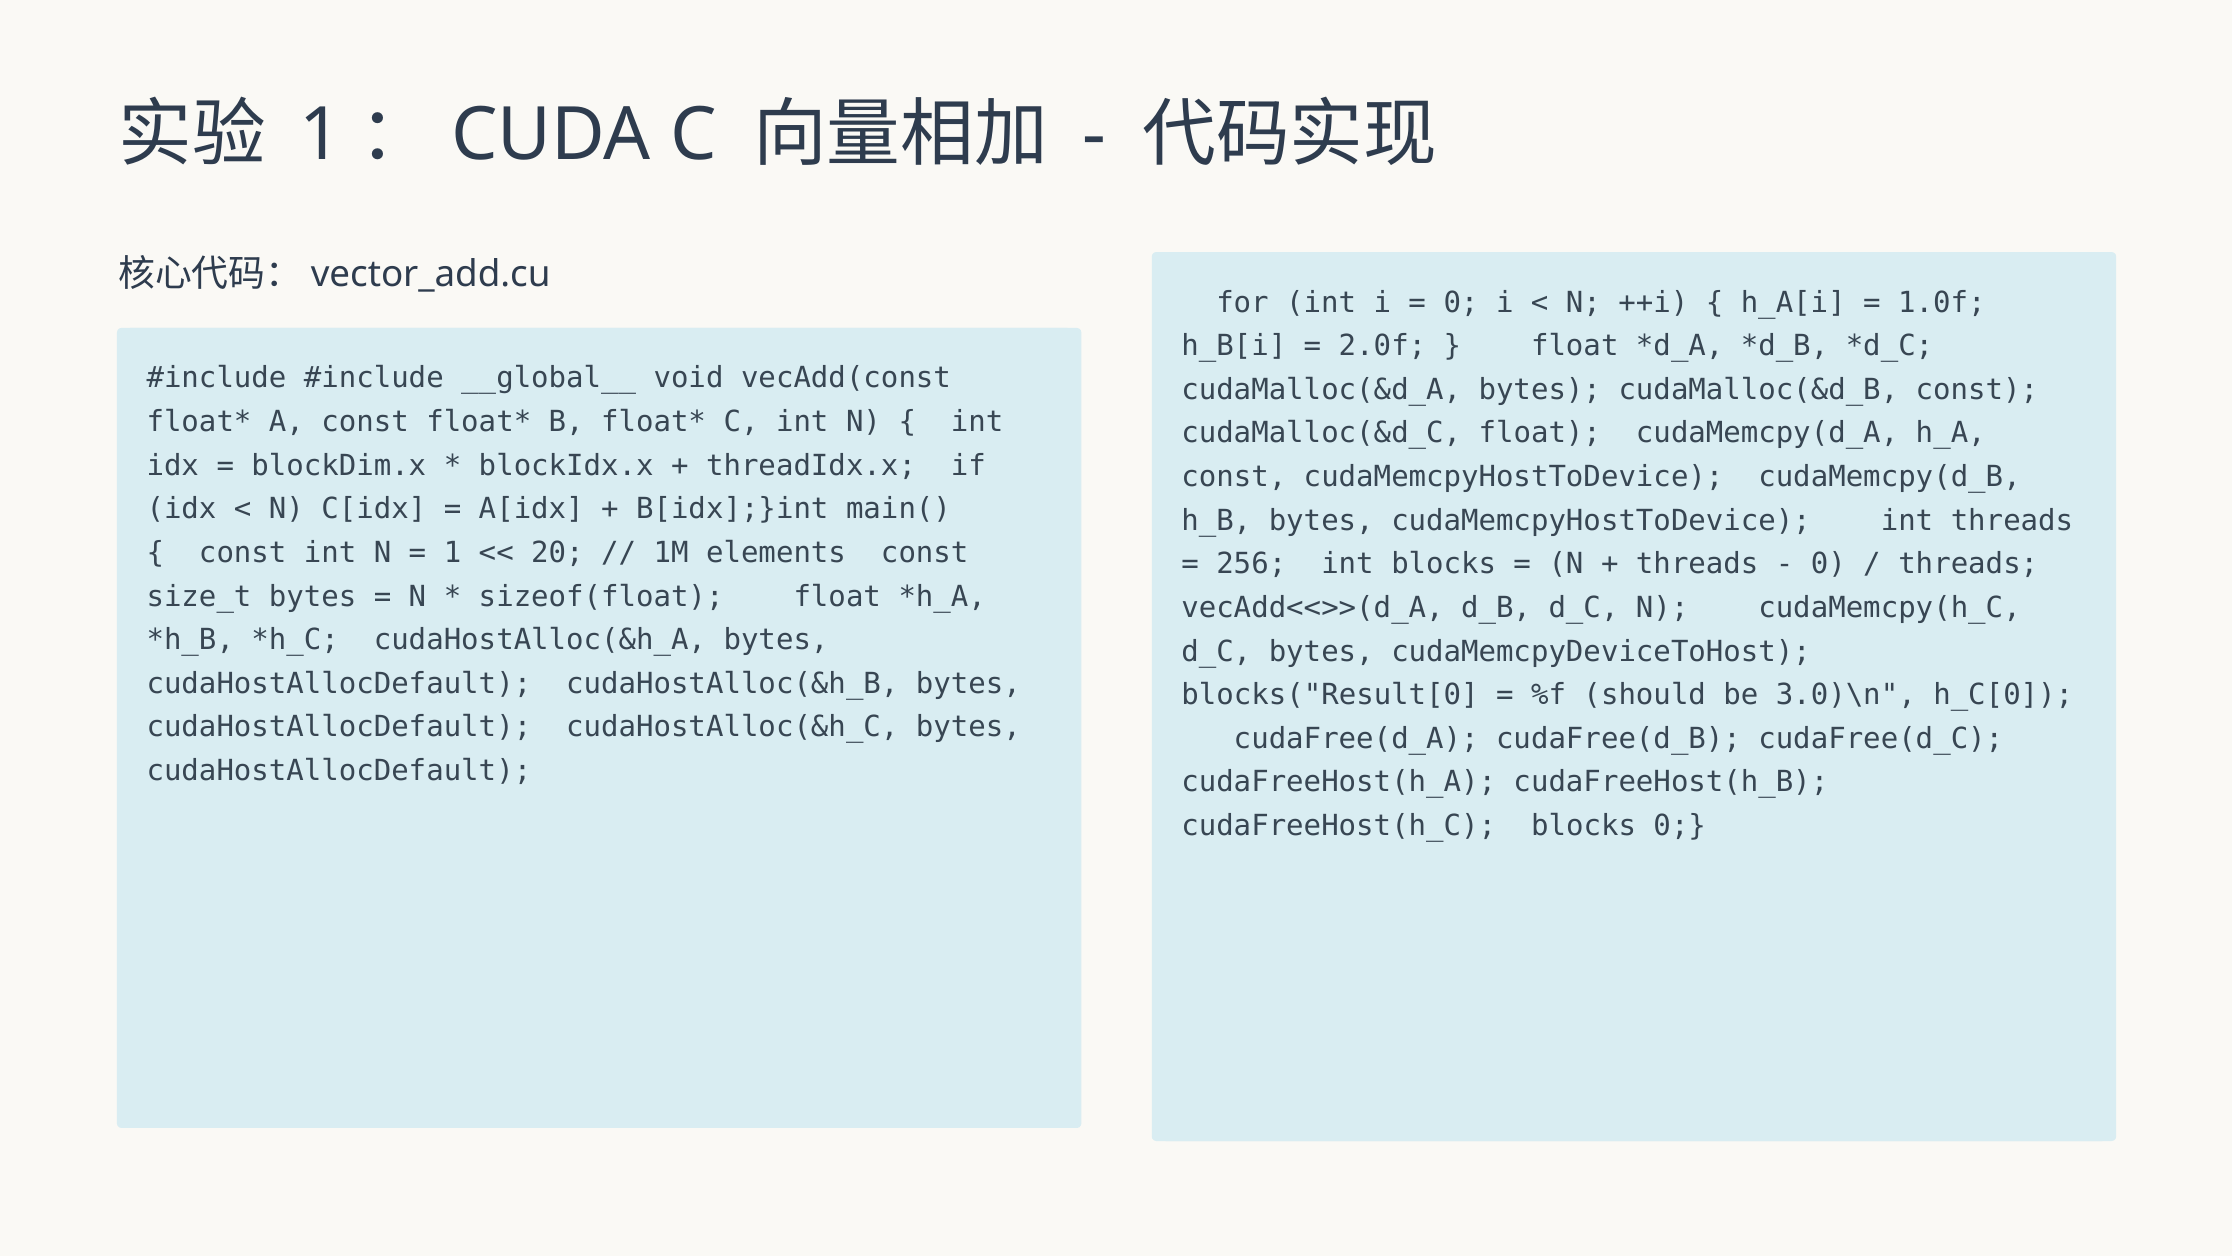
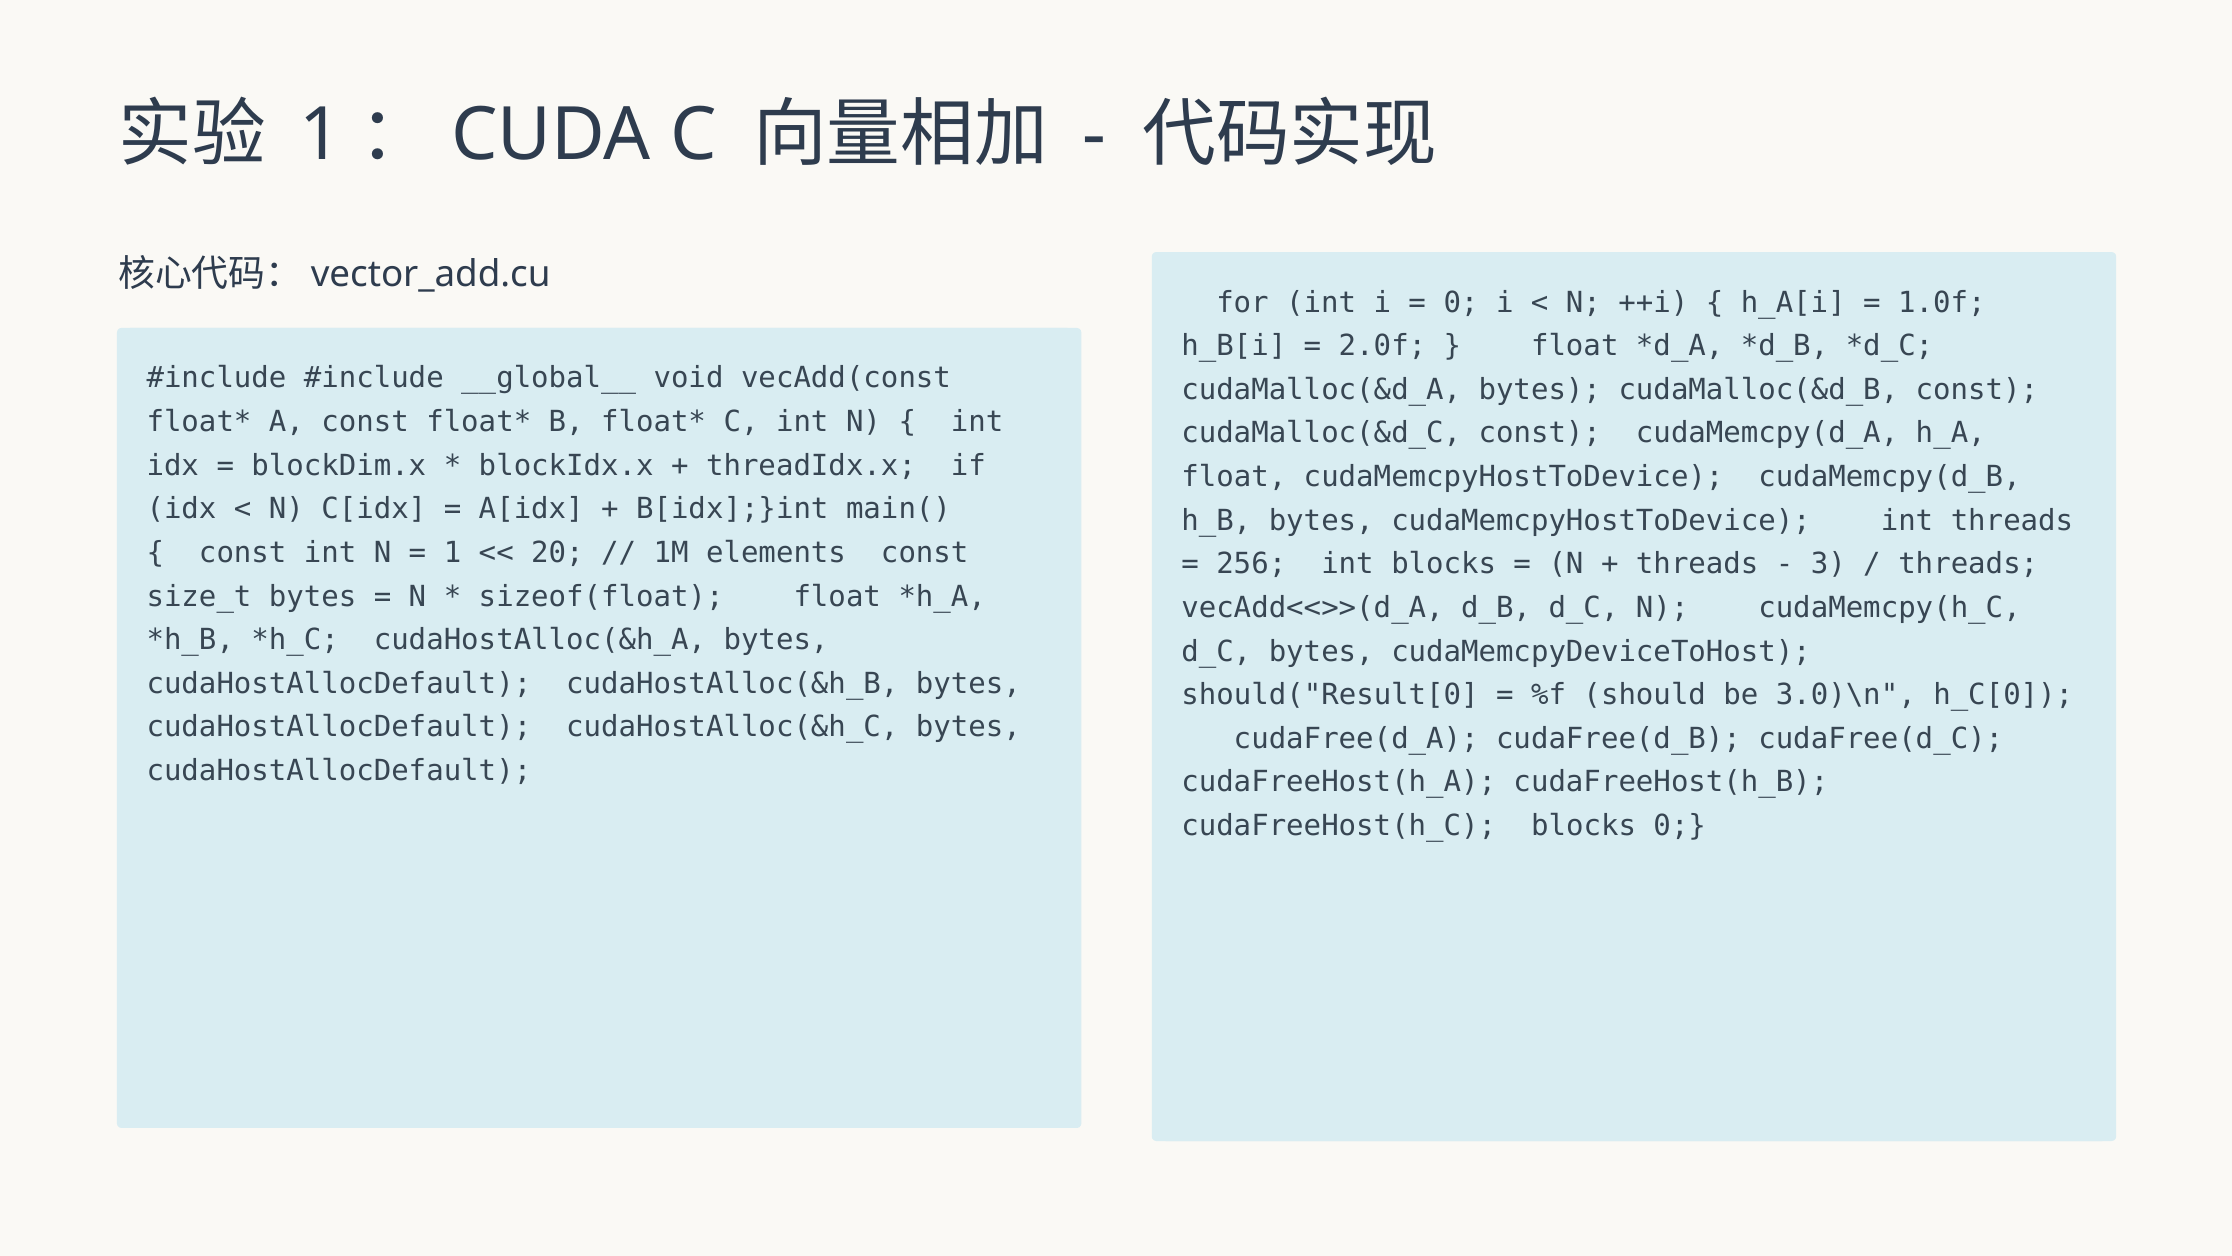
cudaMalloc(&d_C float: float -> const
const at (1234, 477): const -> float
0 at (1828, 564): 0 -> 3
blocks("Result[0: blocks("Result[0 -> should("Result[0
